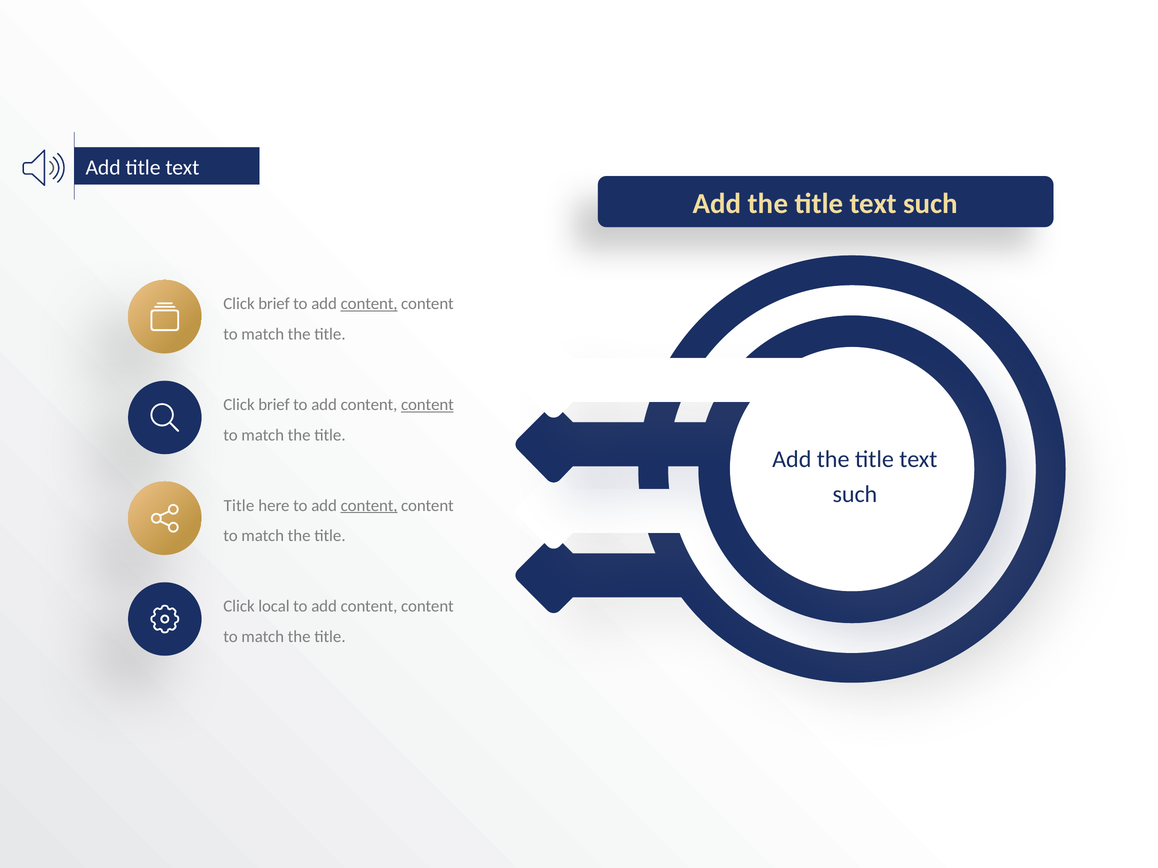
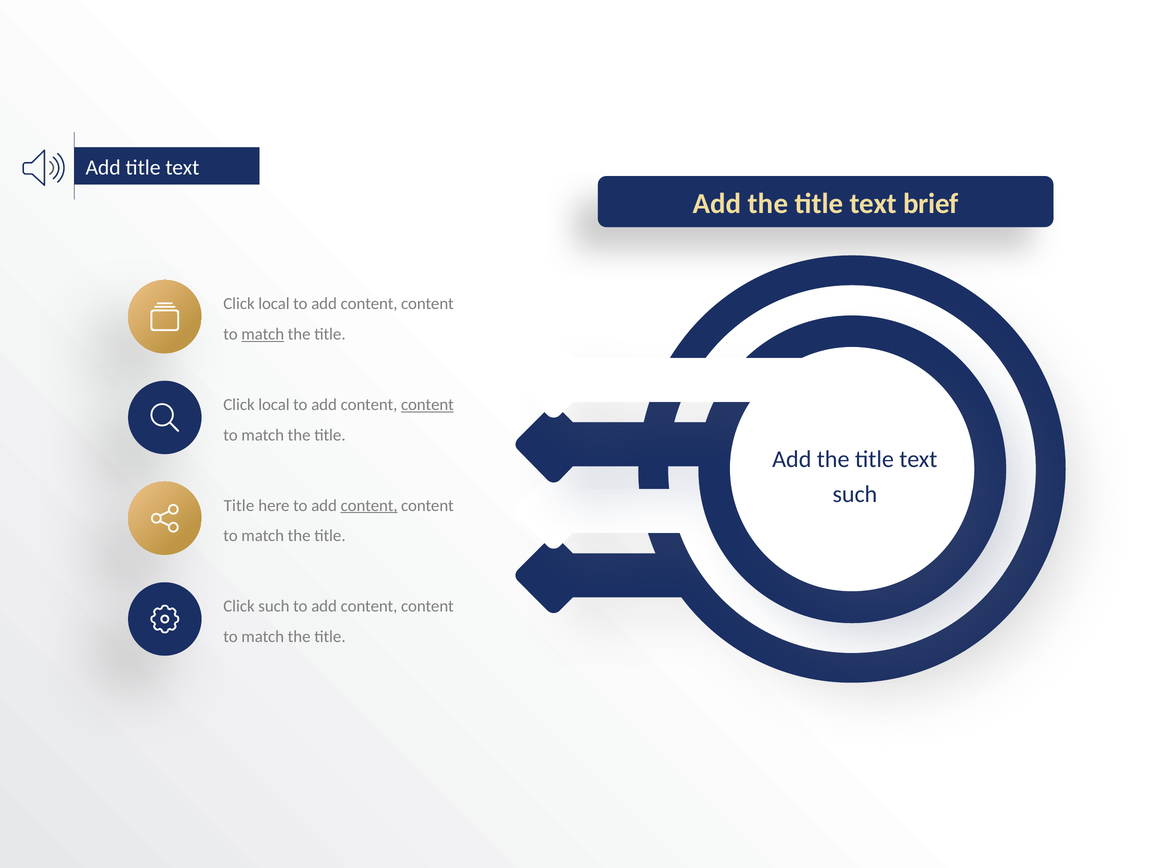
such at (931, 204): such -> brief
brief at (274, 304): brief -> local
content at (369, 304) underline: present -> none
match at (263, 334) underline: none -> present
brief at (274, 405): brief -> local
Click local: local -> such
